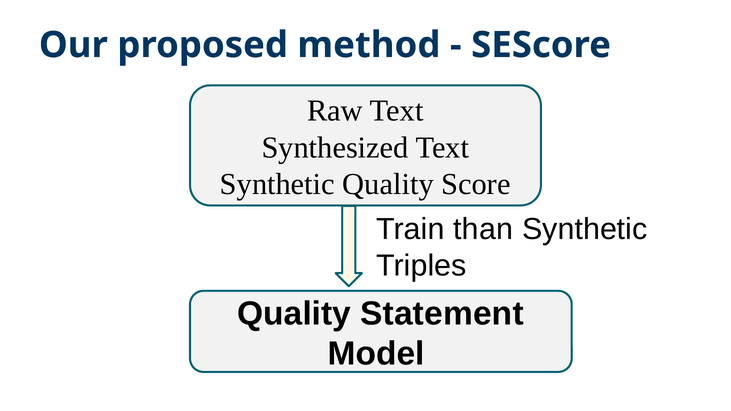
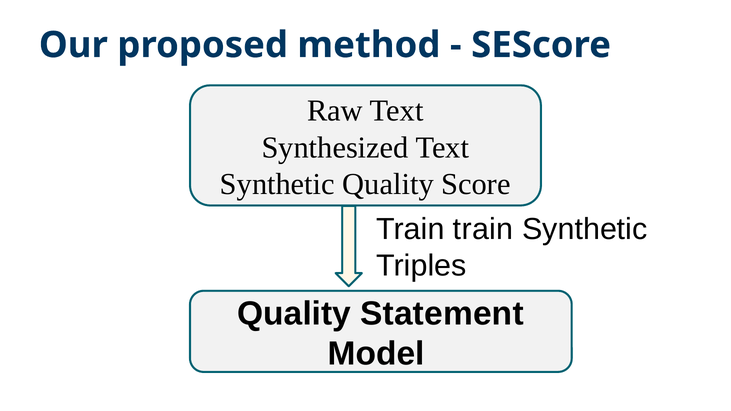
Train than: than -> train
